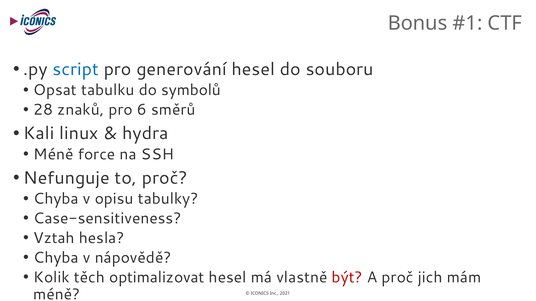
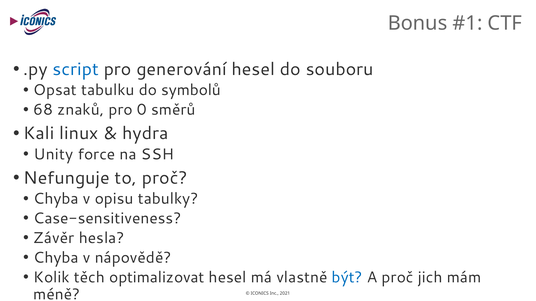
28: 28 -> 68
6: 6 -> 0
Méně at (53, 155): Méně -> Unity
Vztah: Vztah -> Závěr
být colour: red -> blue
